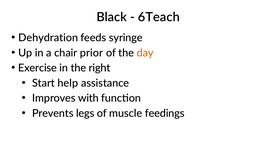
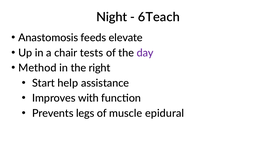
Black: Black -> Night
Dehydration: Dehydration -> Anastomosis
syringe: syringe -> elevate
prior: prior -> tests
day colour: orange -> purple
Exercise: Exercise -> Method
feedings: feedings -> epidural
